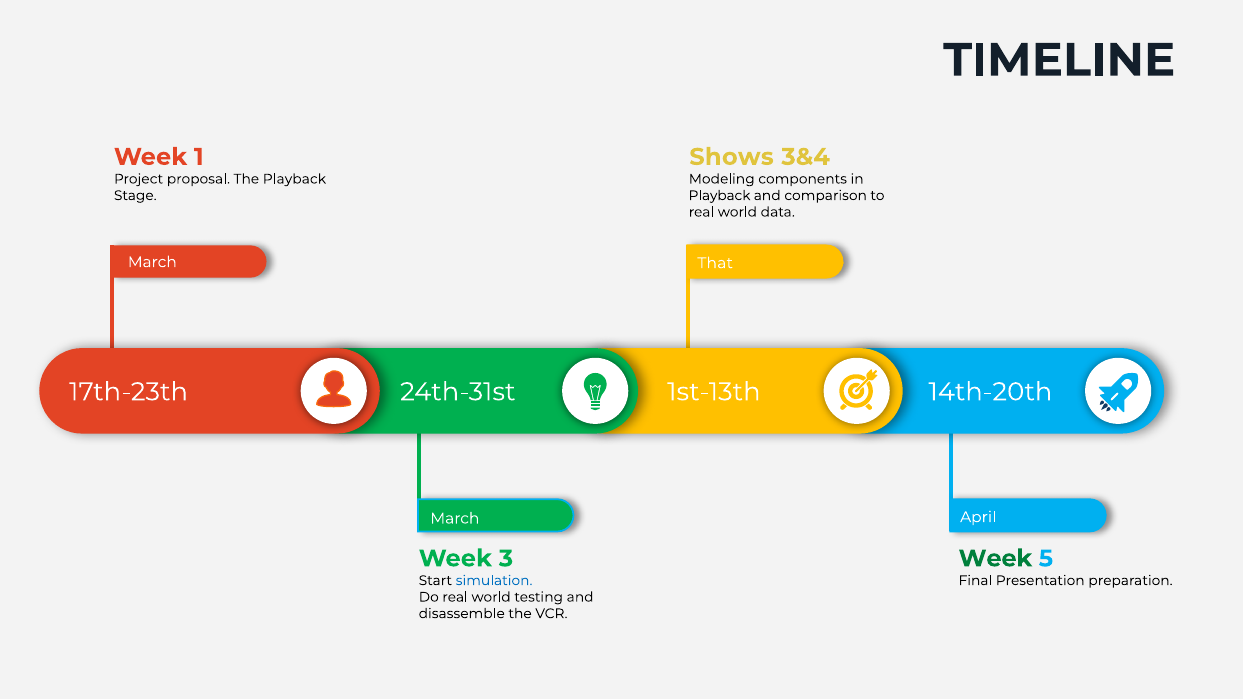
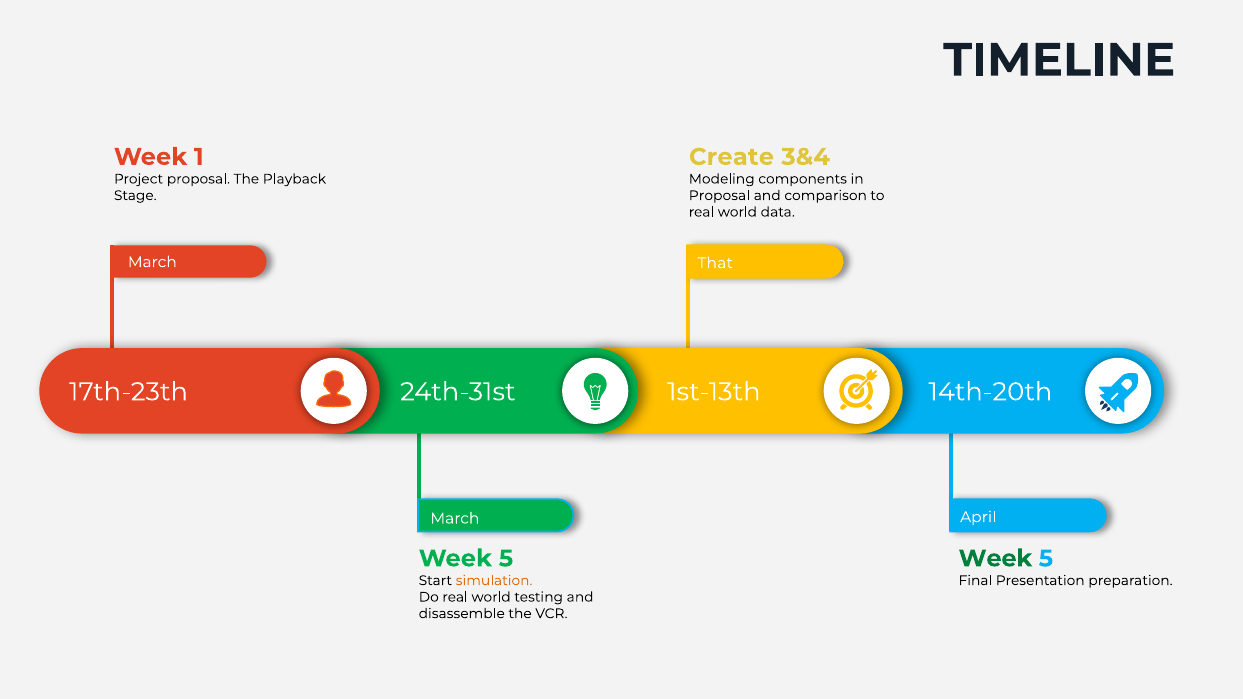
Shows: Shows -> Create
Playback at (720, 196): Playback -> Proposal
3 at (506, 559): 3 -> 5
simulation colour: blue -> orange
